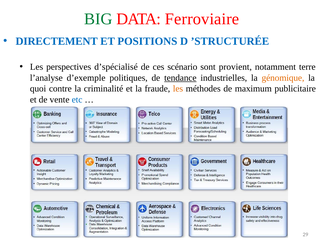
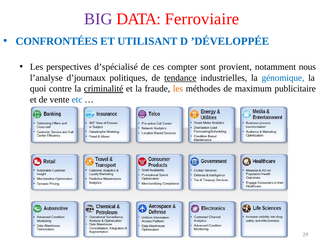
BIG colour: green -> purple
DIRECTEMENT: DIRECTEMENT -> CONFRONTÉES
POSITIONS: POSITIONS -> UTILISANT
’STRUCTURÉE: ’STRUCTURÉE -> ’DÉVELOPPÉE
scénario: scénario -> compter
terre: terre -> nous
d’exemple: d’exemple -> d’journaux
génomique colour: orange -> blue
criminalité underline: none -> present
